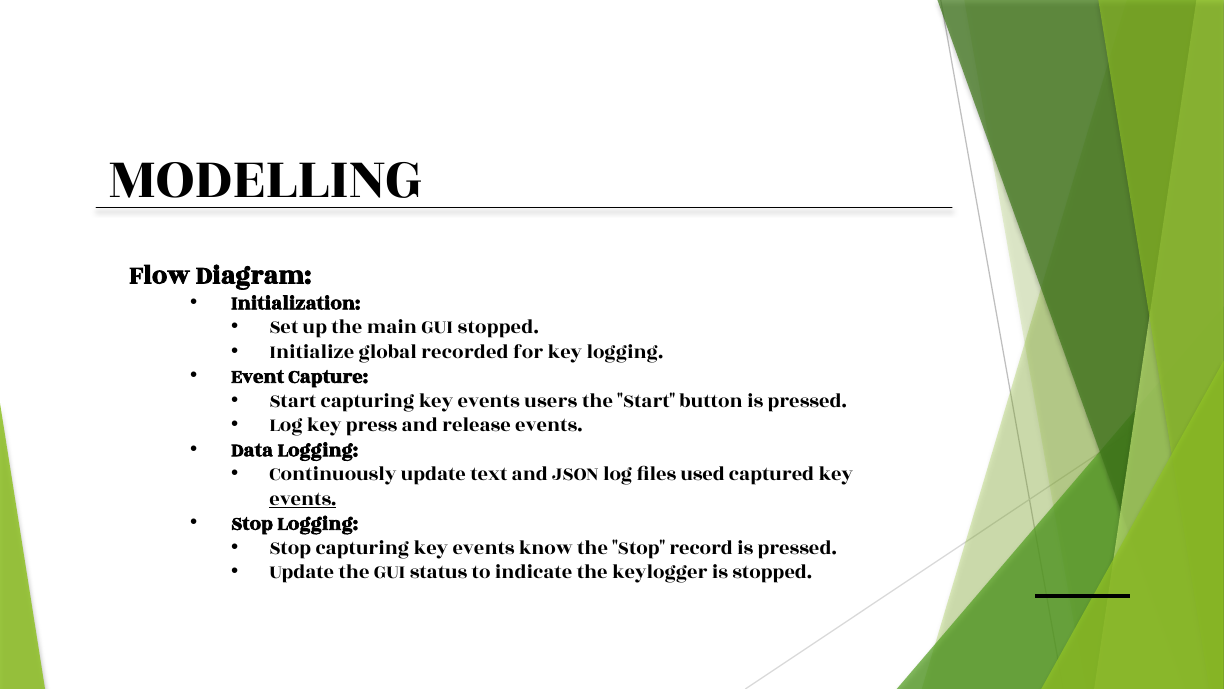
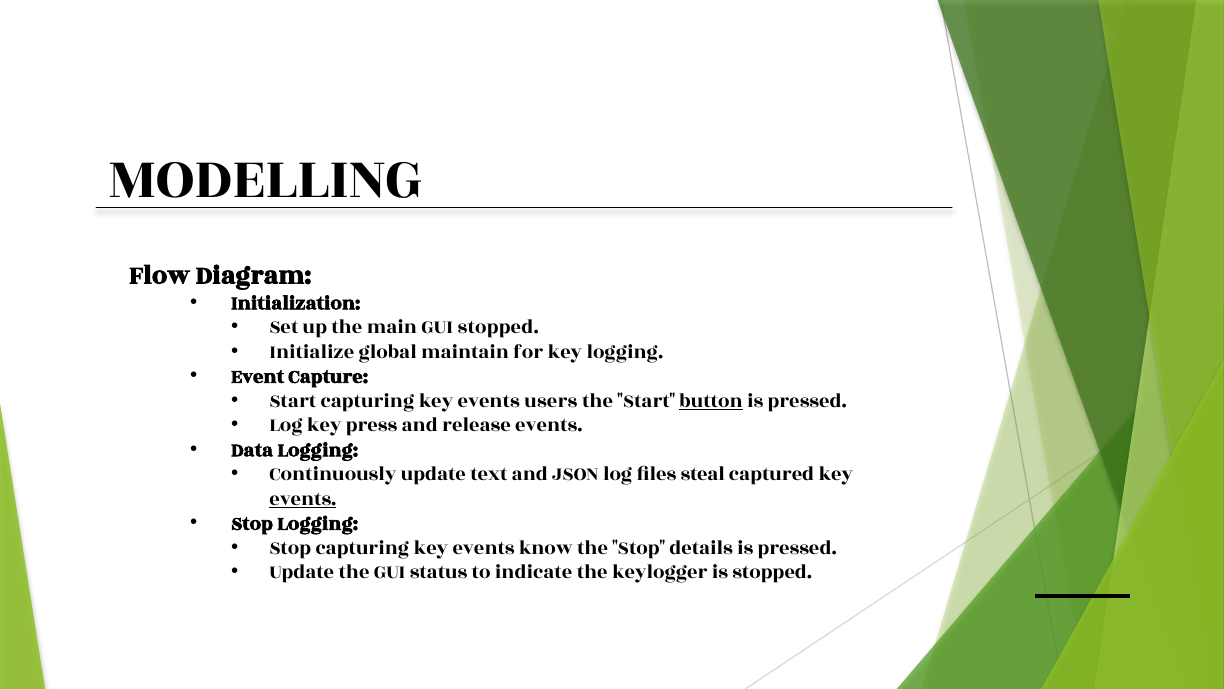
recorded: recorded -> maintain
button underline: none -> present
used: used -> steal
record: record -> details
